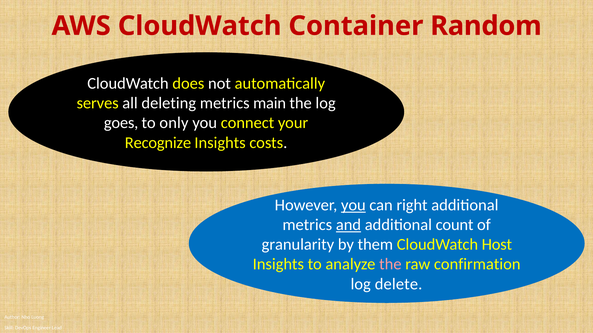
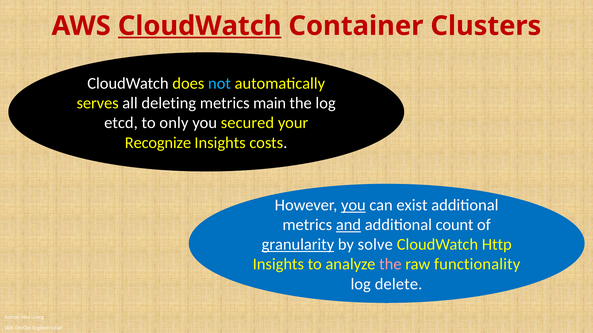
CloudWatch at (200, 26) underline: none -> present
Random: Random -> Clusters
not colour: white -> light blue
goes: goes -> etcd
connect: connect -> secured
right: right -> exist
granularity underline: none -> present
them: them -> solve
Host: Host -> Http
confirmation: confirmation -> functionality
